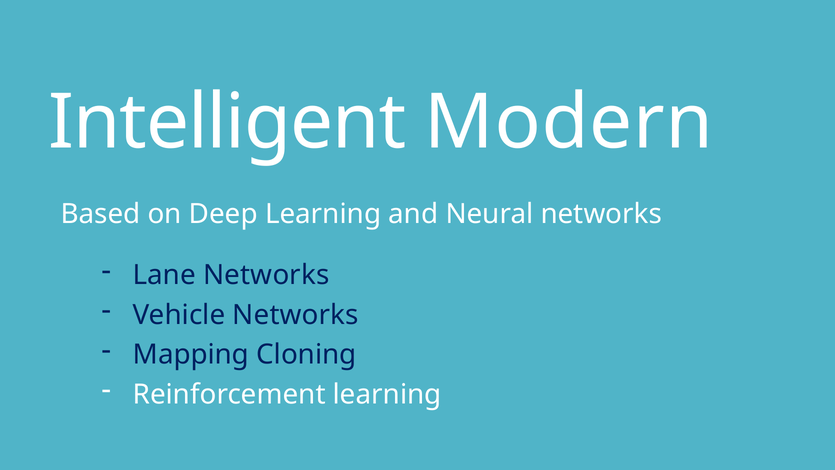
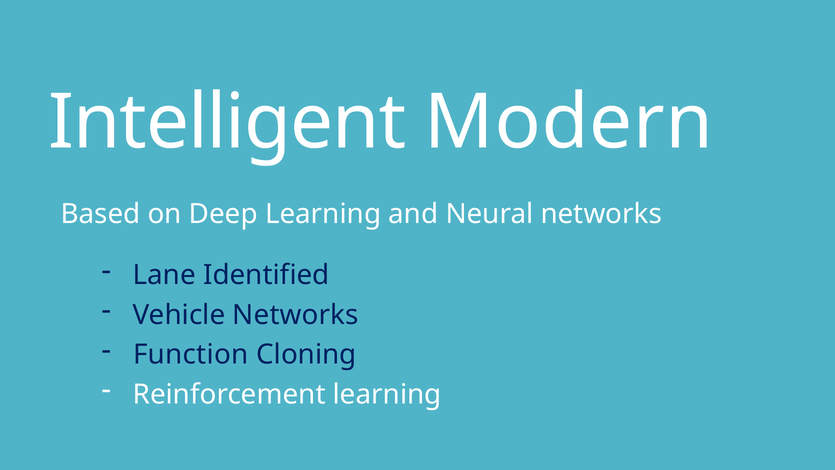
Lane Networks: Networks -> Identified
Mapping: Mapping -> Function
